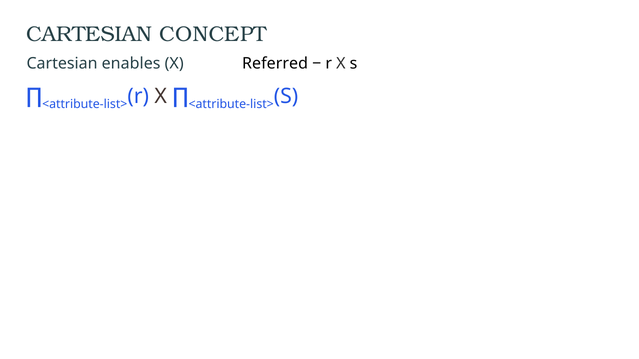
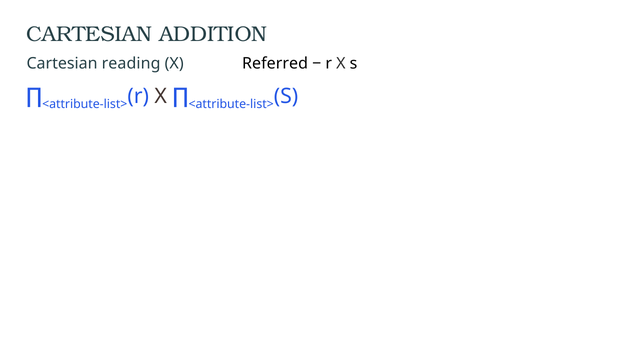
CONCEPT: CONCEPT -> ADDITION
enables: enables -> reading
